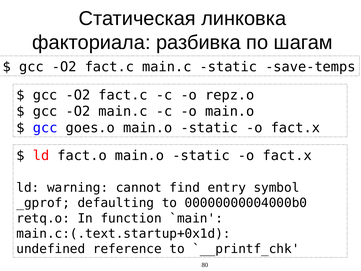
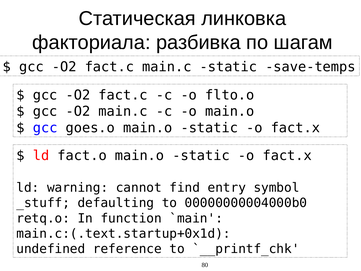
repz.o: repz.o -> flto.o
_gprof: _gprof -> _stuff
